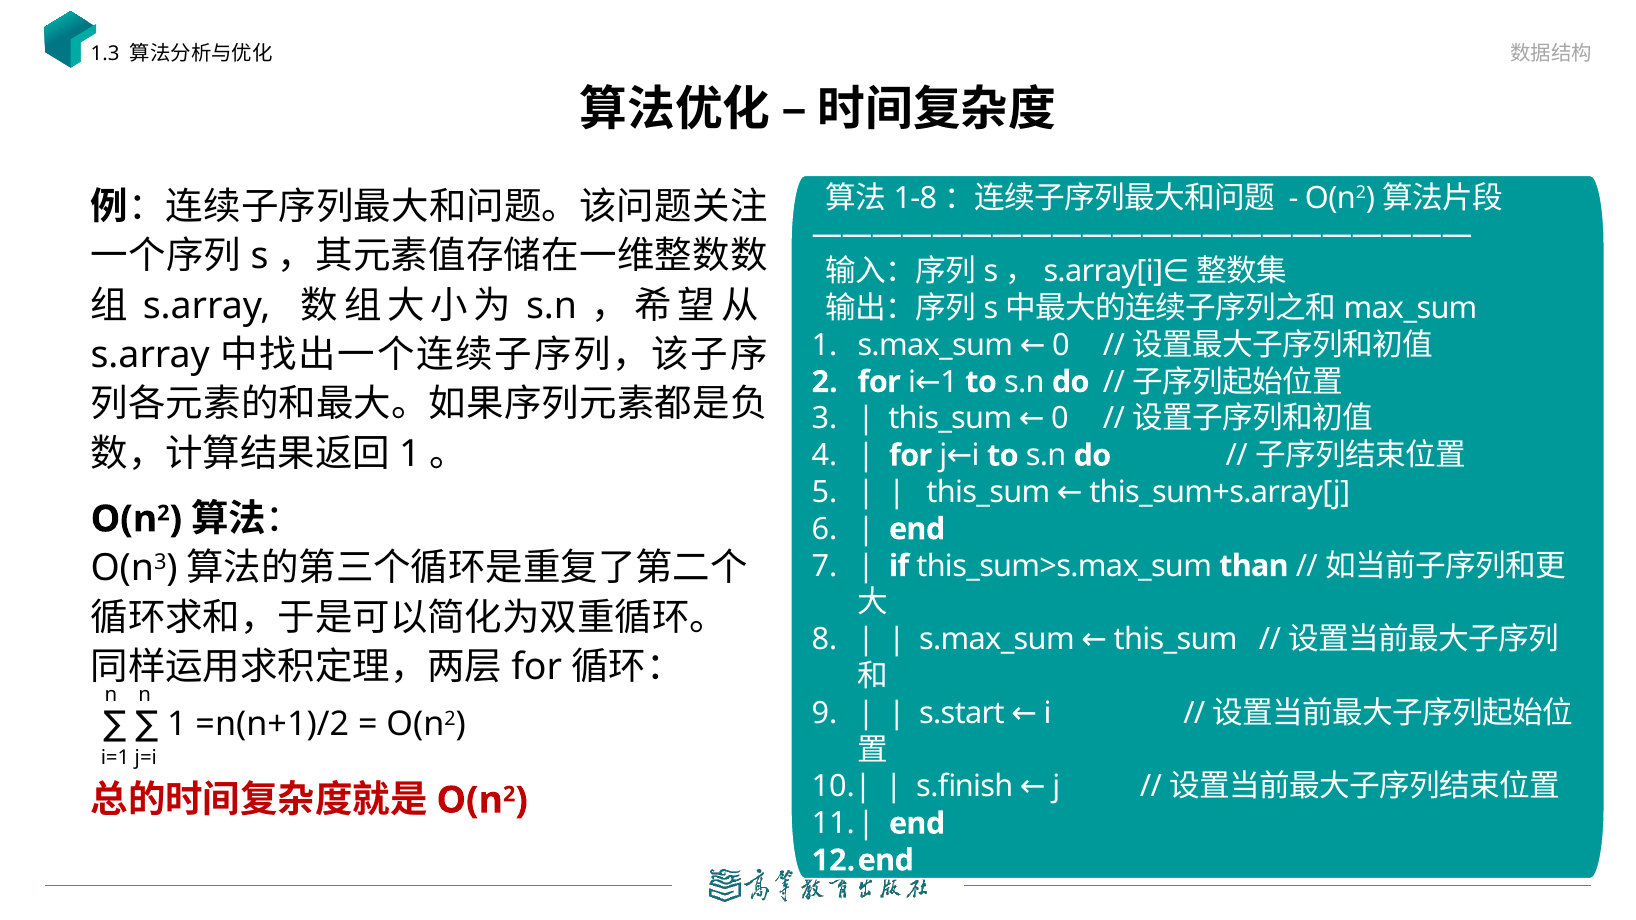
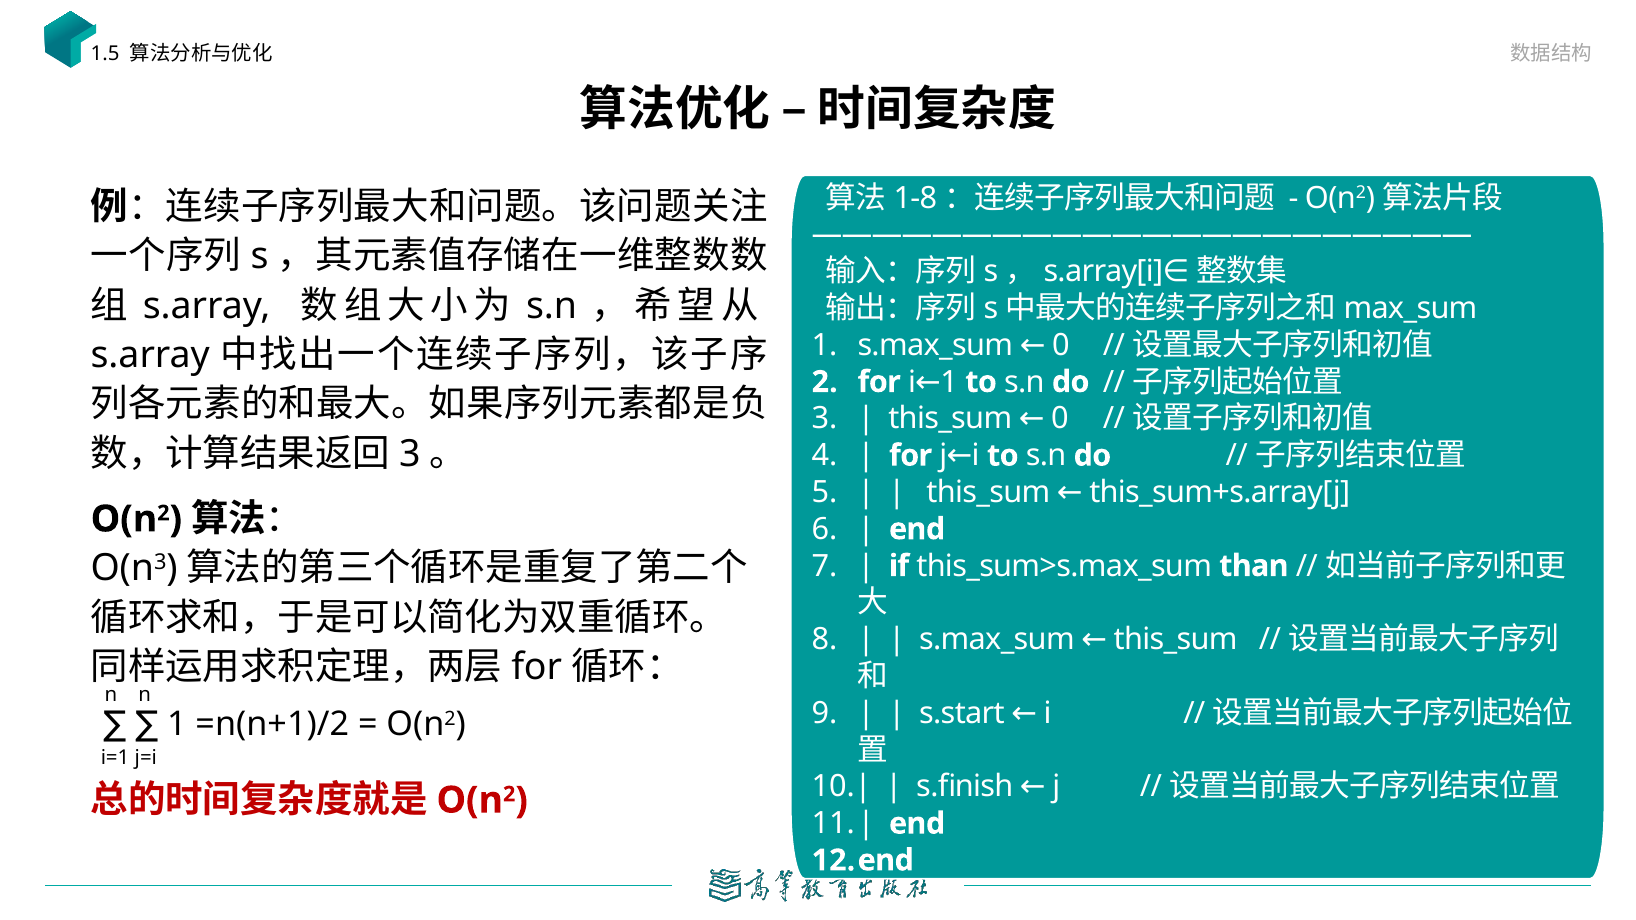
1.3: 1.3 -> 1.5
1 at (410, 454): 1 -> 3
